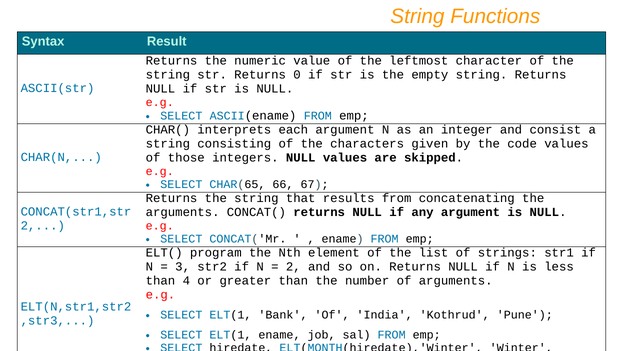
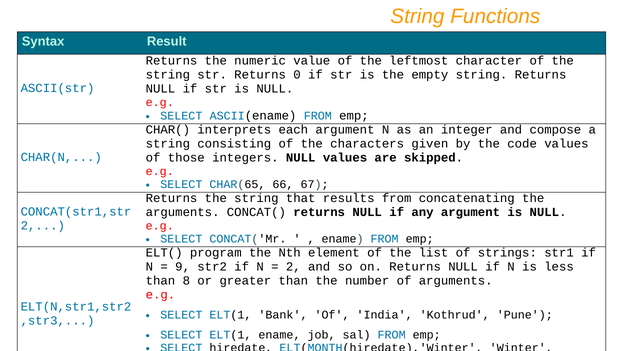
consist: consist -> compose
3: 3 -> 9
4: 4 -> 8
